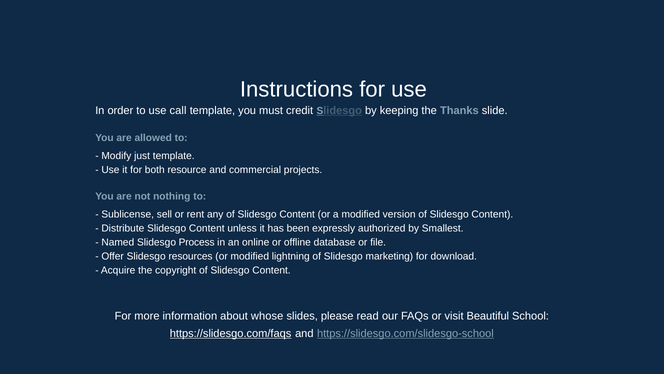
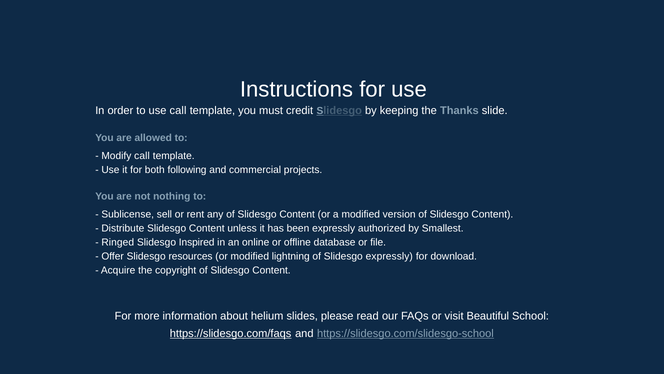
Modify just: just -> call
resource: resource -> following
Named: Named -> Ringed
Process: Process -> Inspired
Slidesgo marketing: marketing -> expressly
whose: whose -> helium
